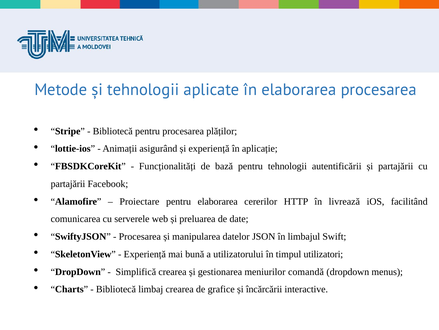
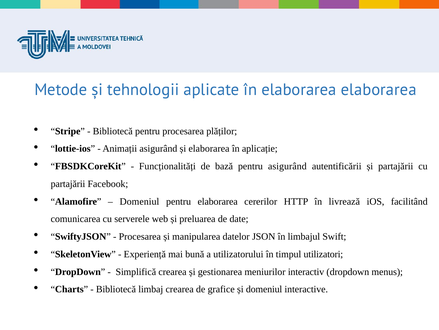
elaborarea procesarea: procesarea -> elaborarea
și experiență: experiență -> elaborarea
pentru tehnologii: tehnologii -> asigurând
Proiectare at (139, 201): Proiectare -> Domeniul
comandă: comandă -> interactiv
și încărcării: încărcării -> domeniul
